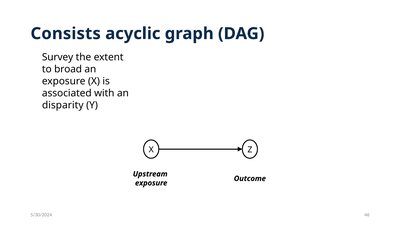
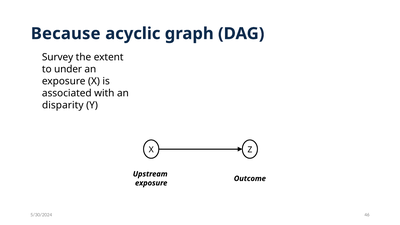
Consists: Consists -> Because
broad: broad -> under
